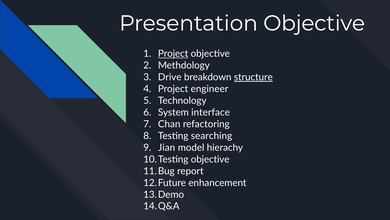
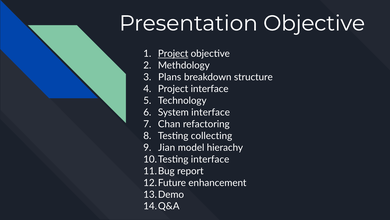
Drive: Drive -> Plans
structure underline: present -> none
Project engineer: engineer -> interface
searching: searching -> collecting
objective at (210, 159): objective -> interface
